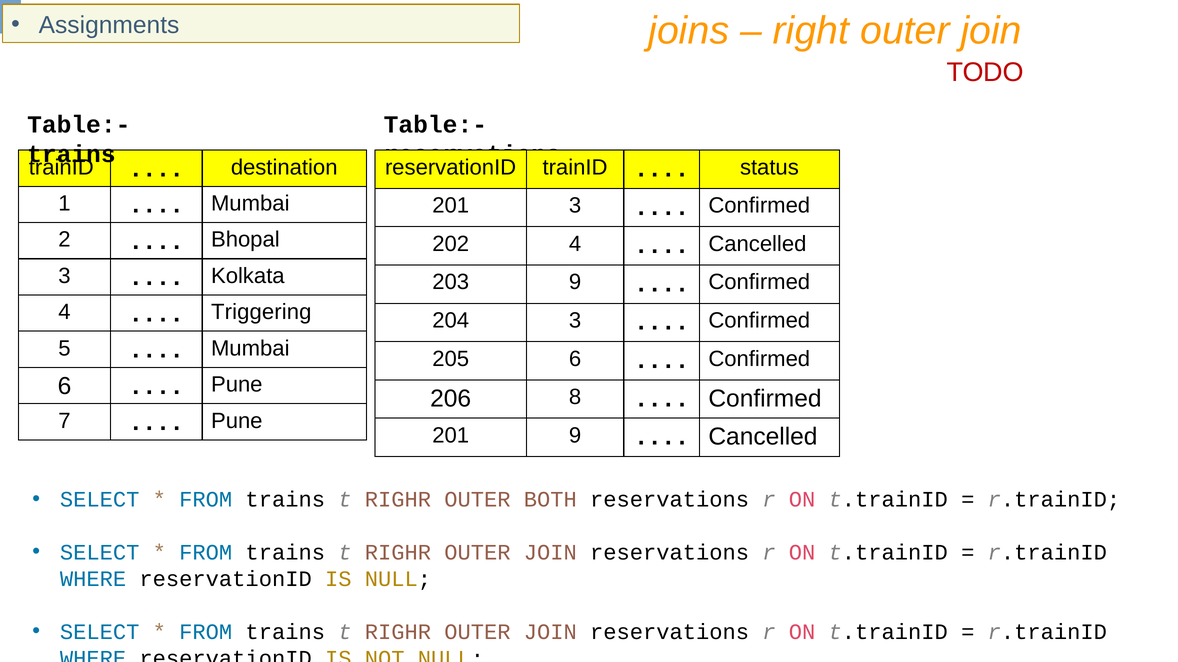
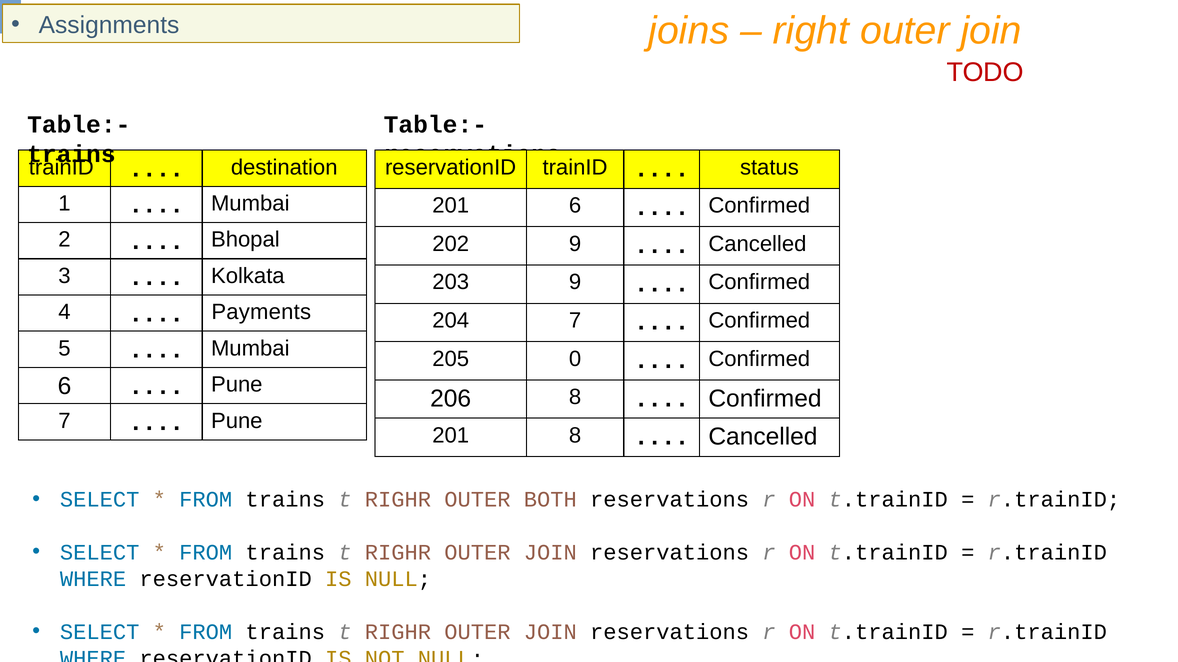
201 3: 3 -> 6
202 4: 4 -> 9
Triggering: Triggering -> Payments
204 3: 3 -> 7
205 6: 6 -> 0
201 9: 9 -> 8
